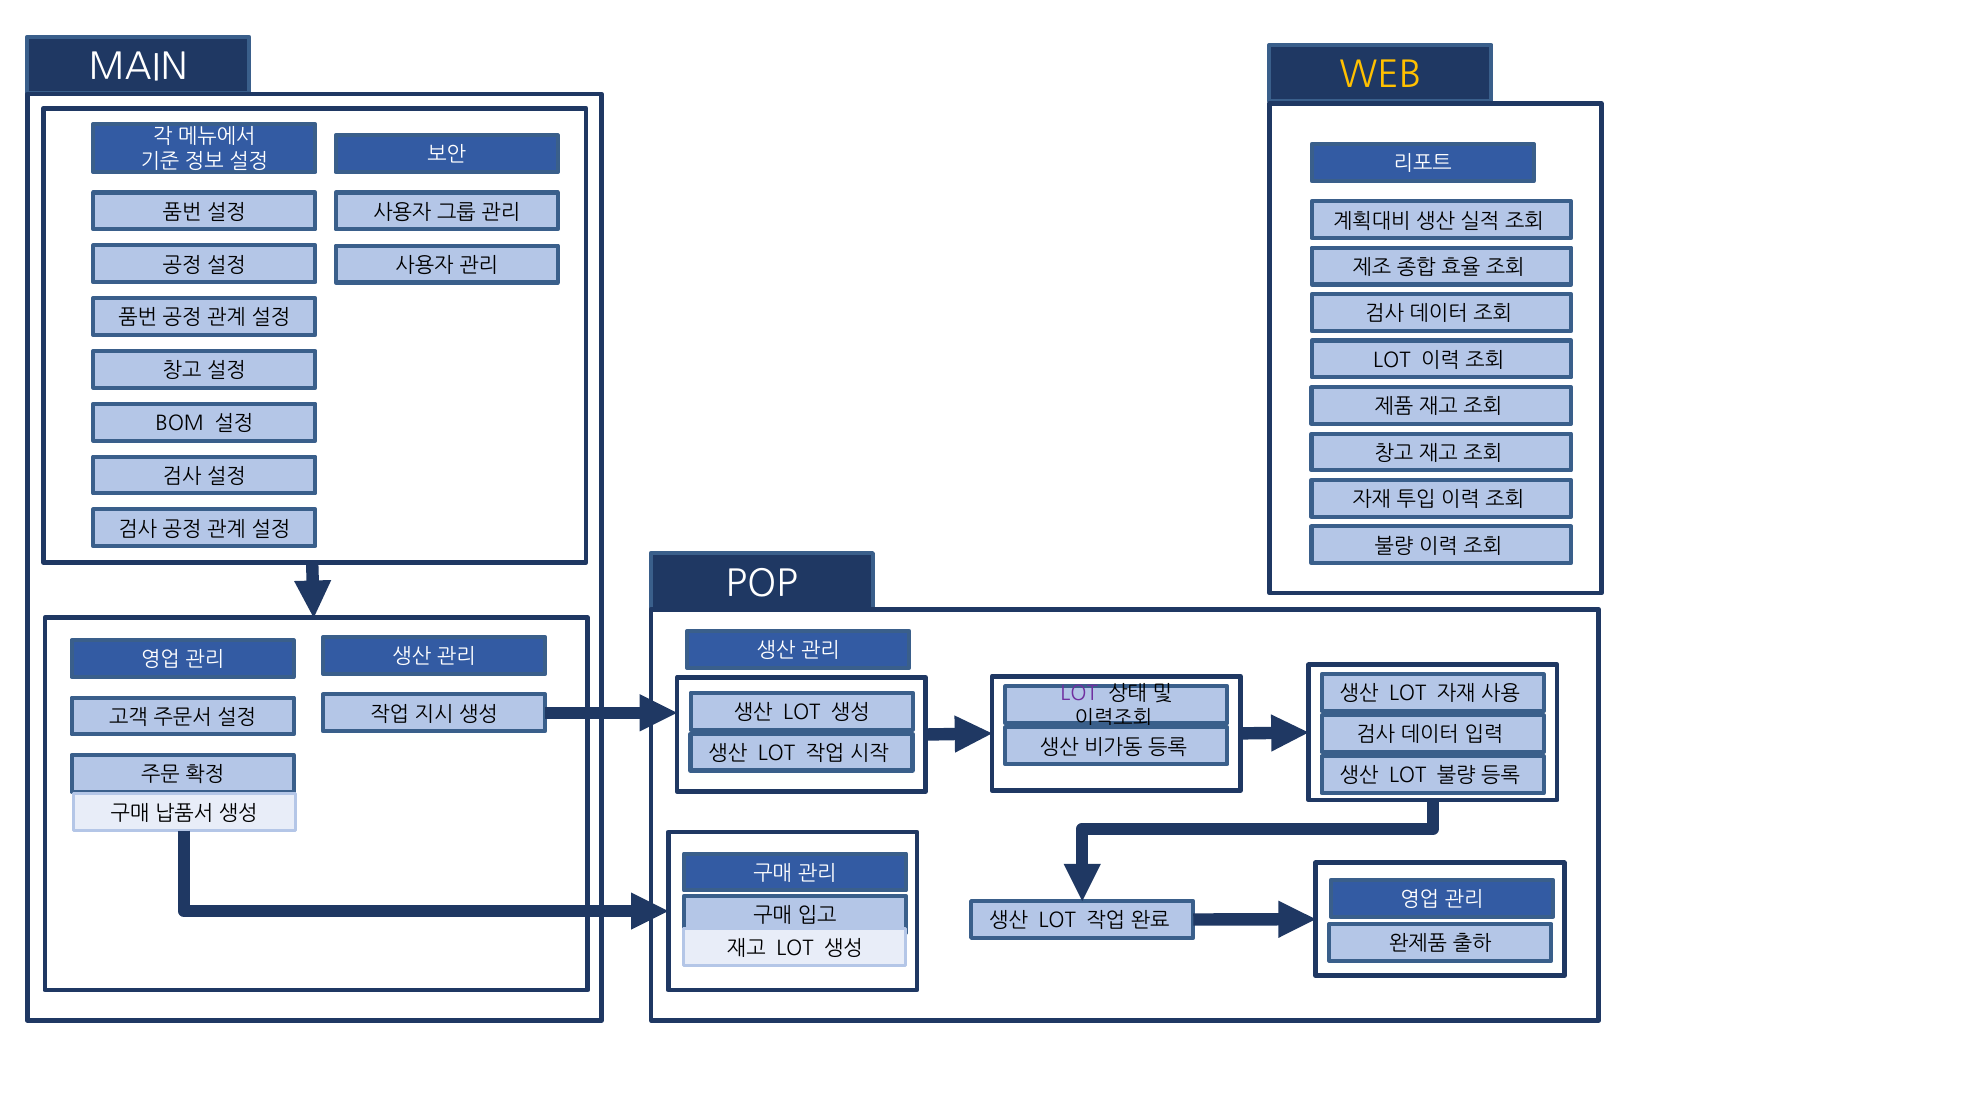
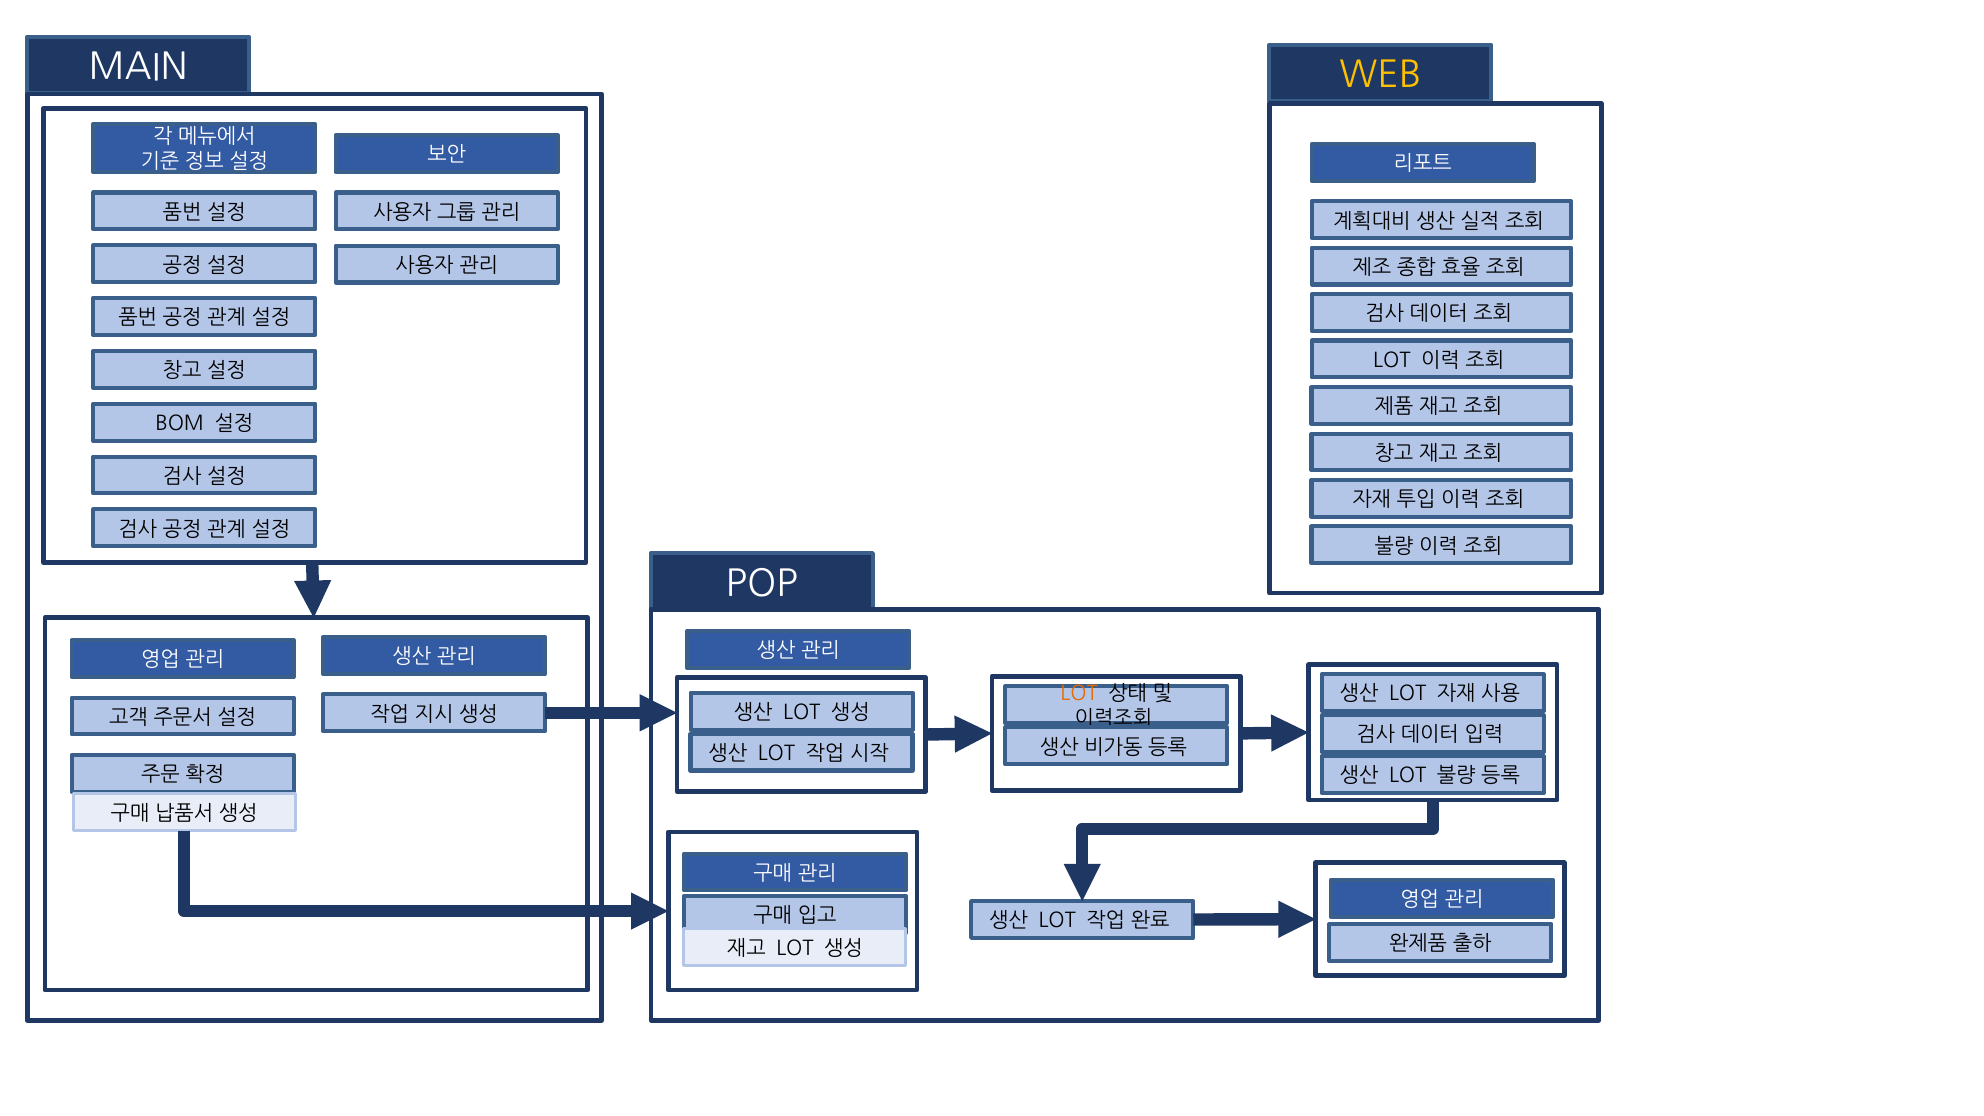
LOT at (1079, 694) colour: purple -> orange
